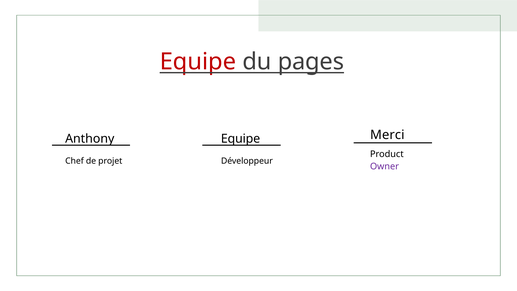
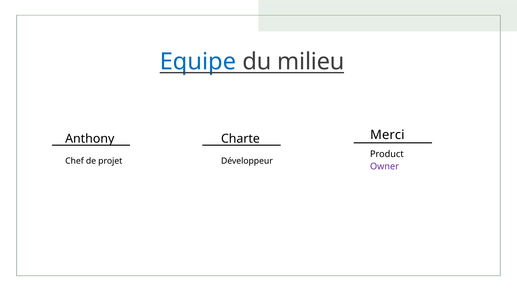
Equipe at (198, 62) colour: red -> blue
pages: pages -> milieu
Equipe at (241, 139): Equipe -> Charte
